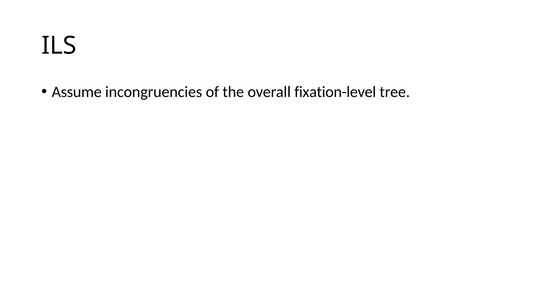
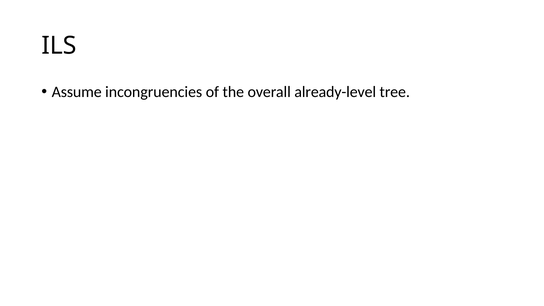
fixation-level: fixation-level -> already-level
